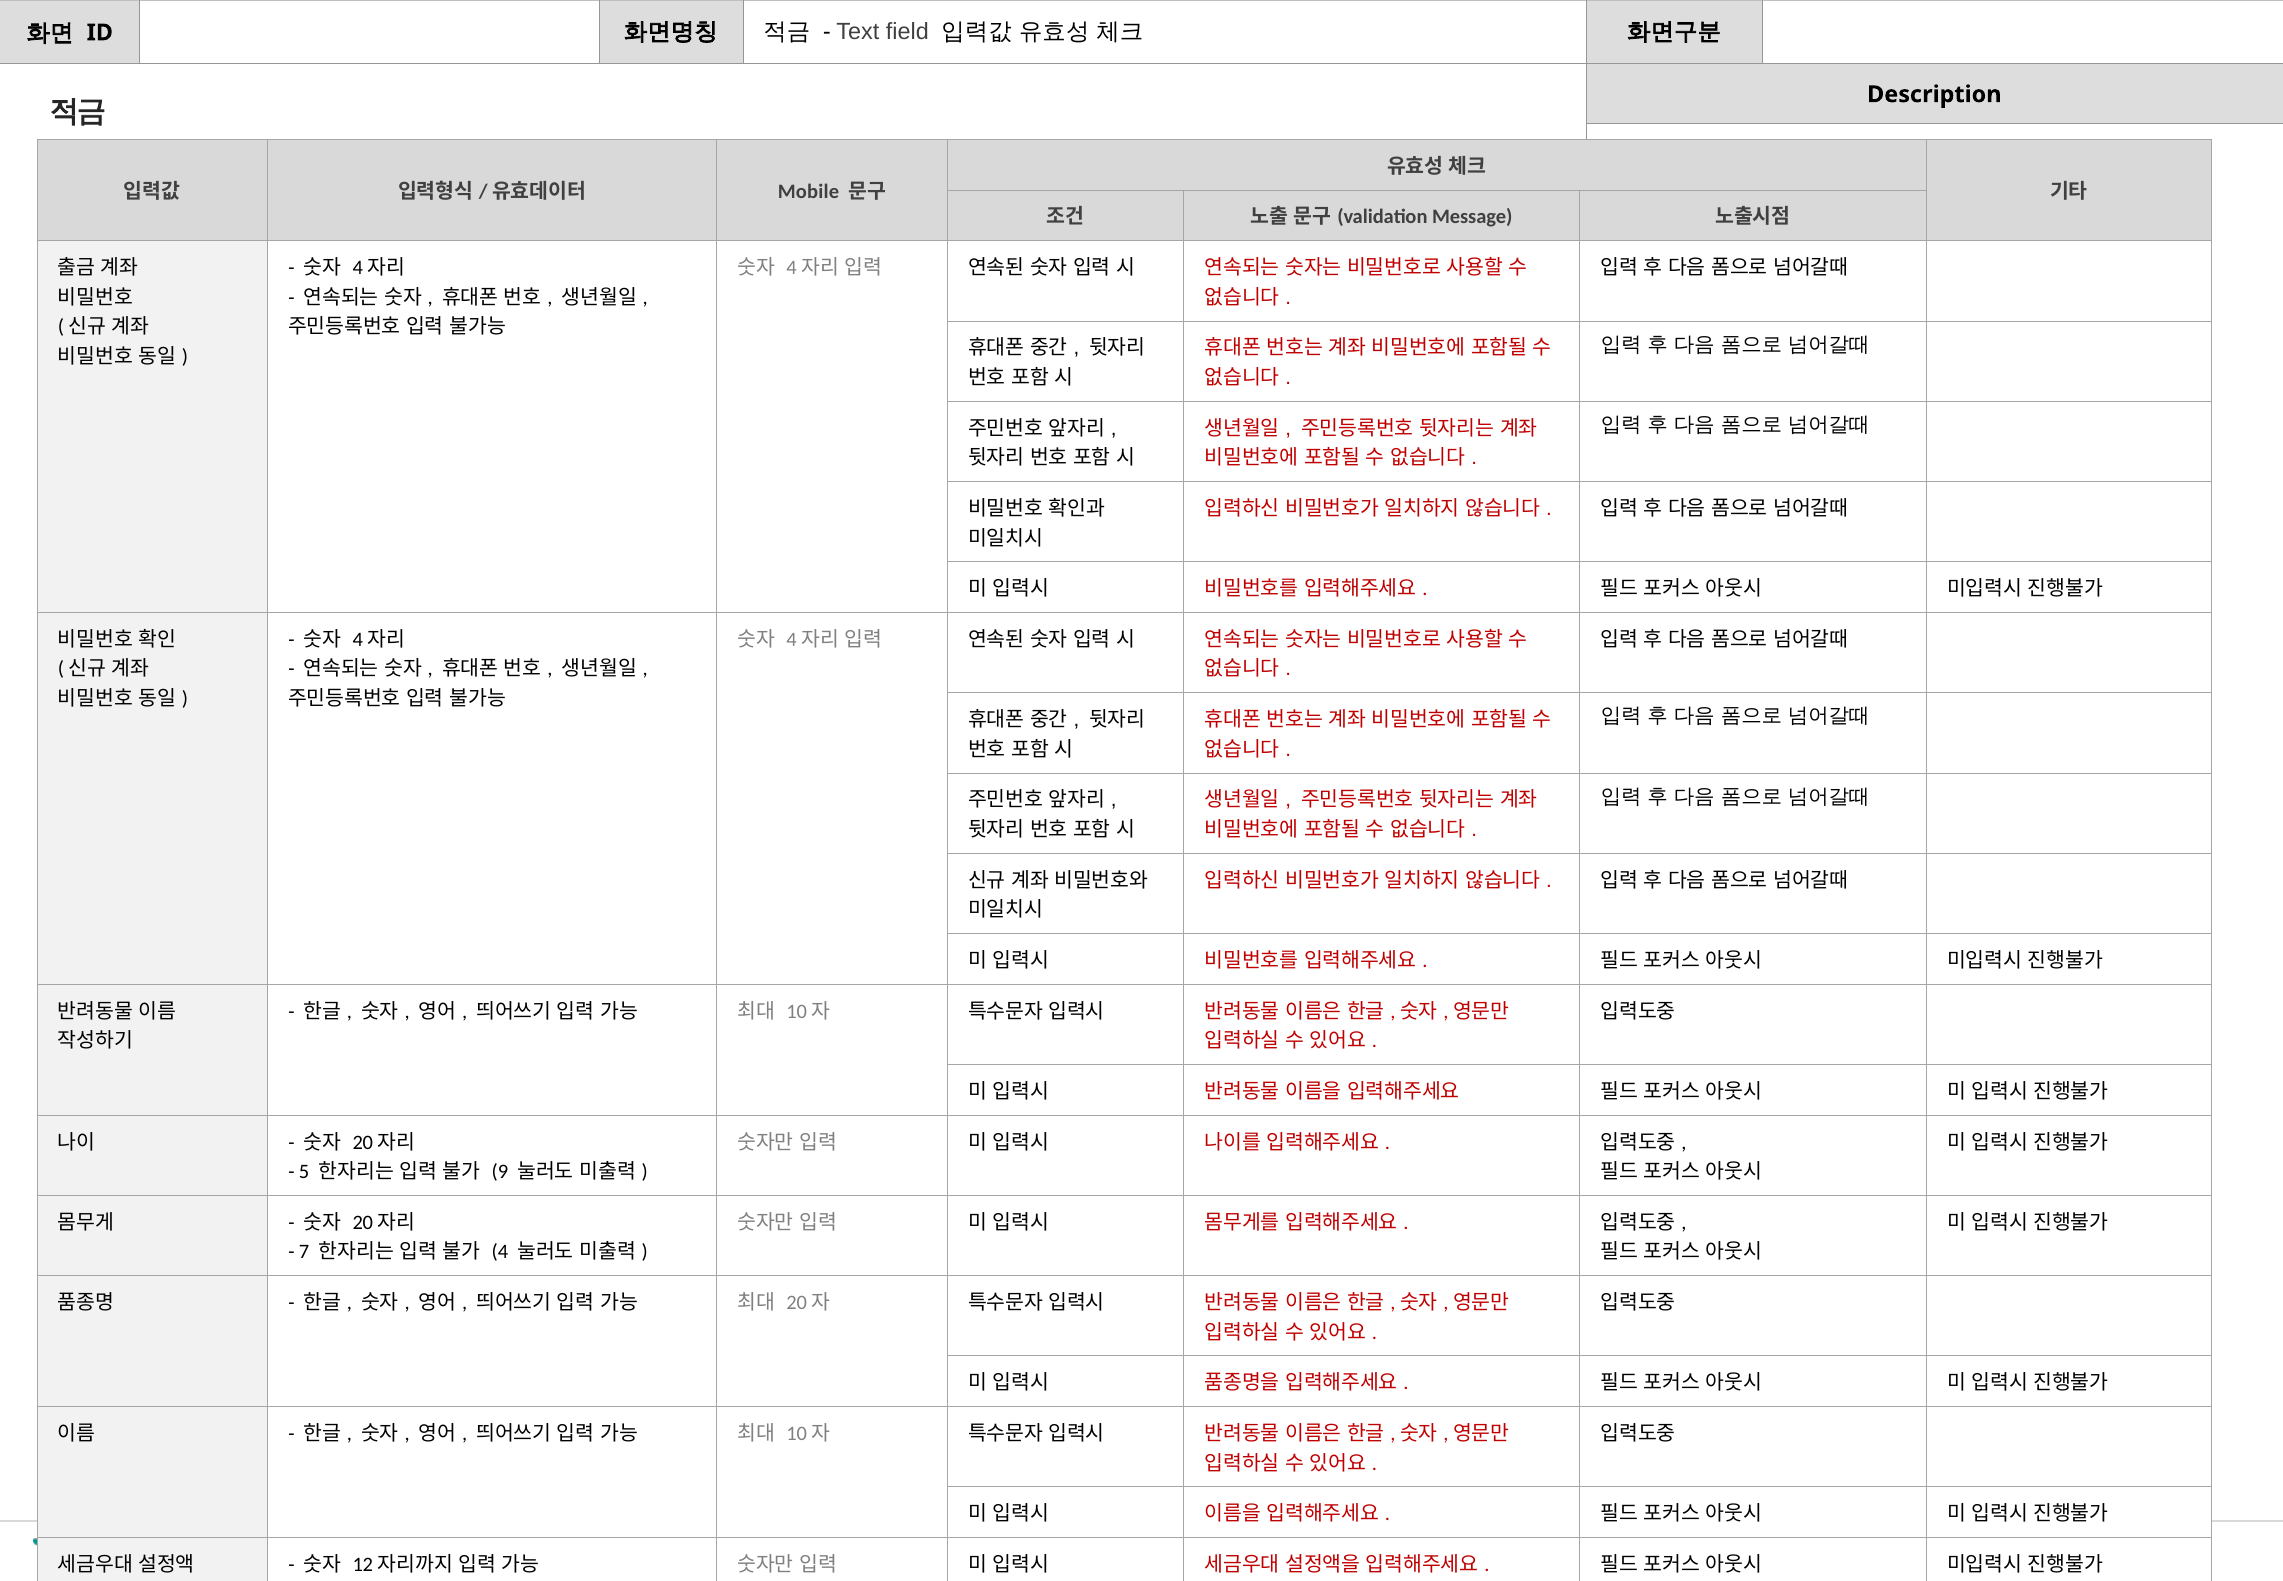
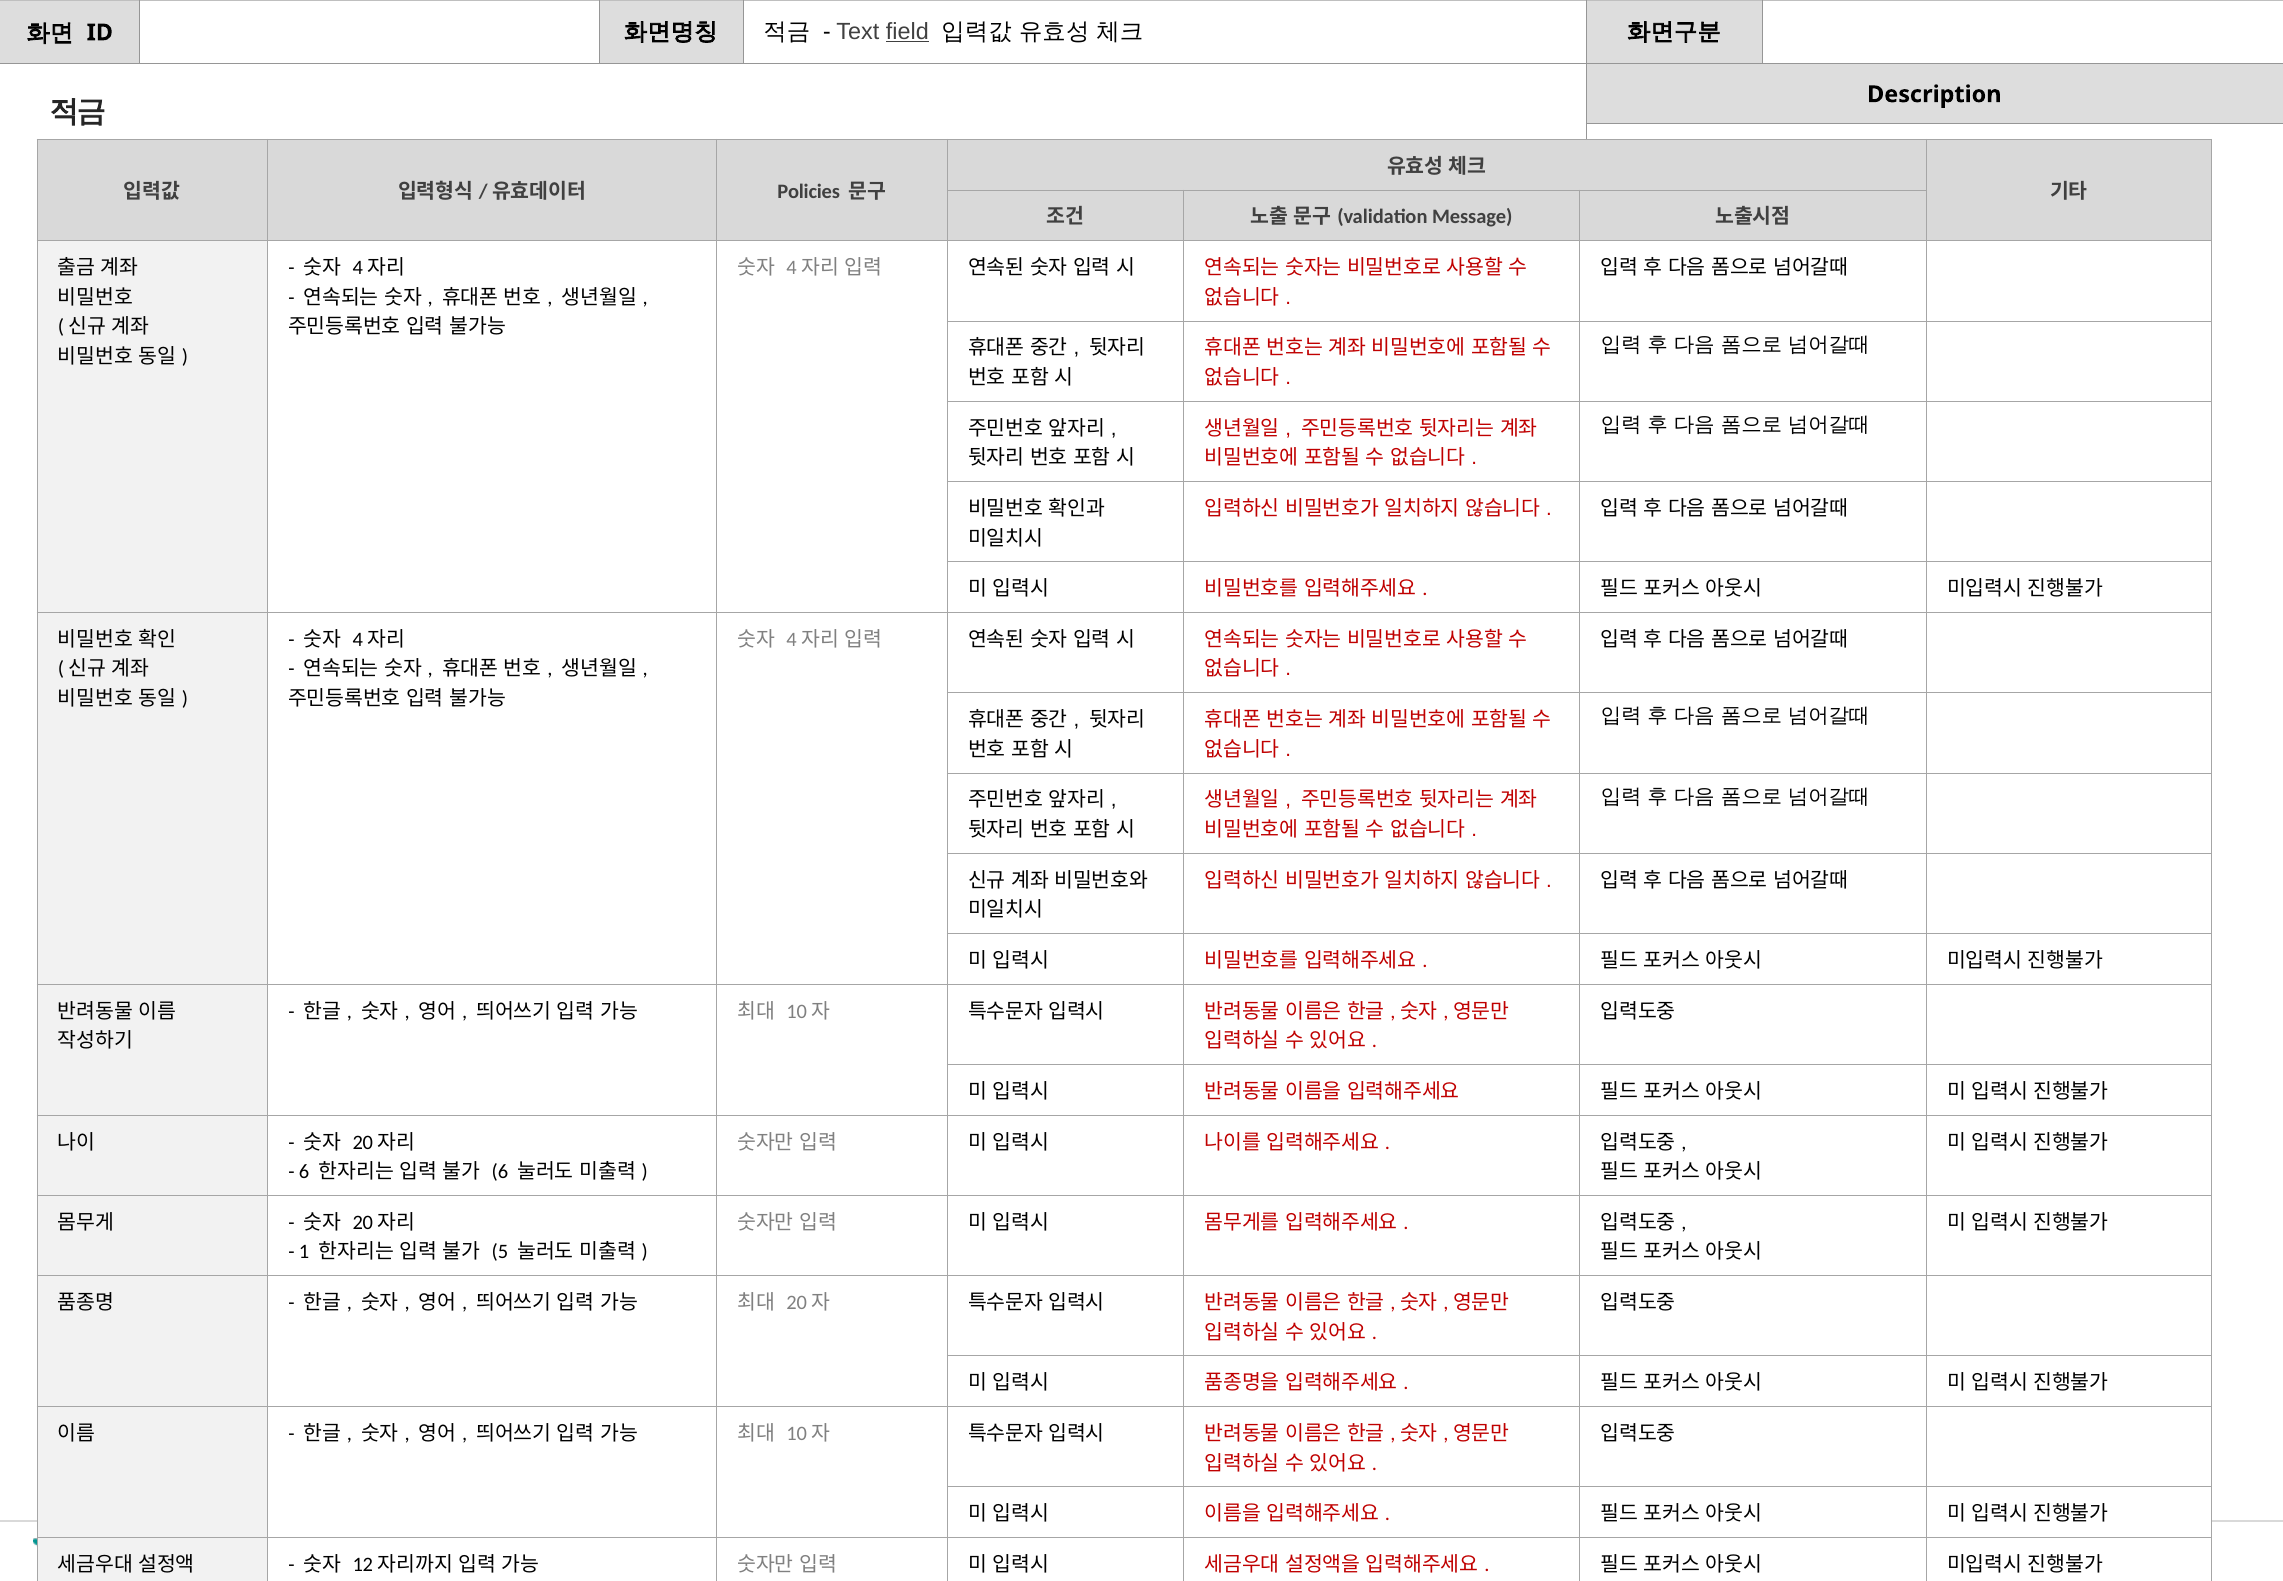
field underline: none -> present
Mobile: Mobile -> Policies
5 at (304, 1172): 5 -> 6
9 at (500, 1172): 9 -> 6
7: 7 -> 1
4: 4 -> 5
